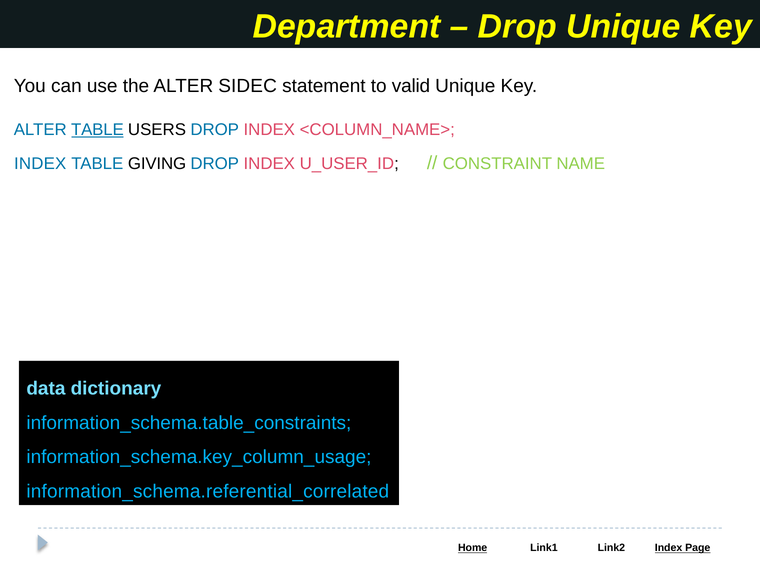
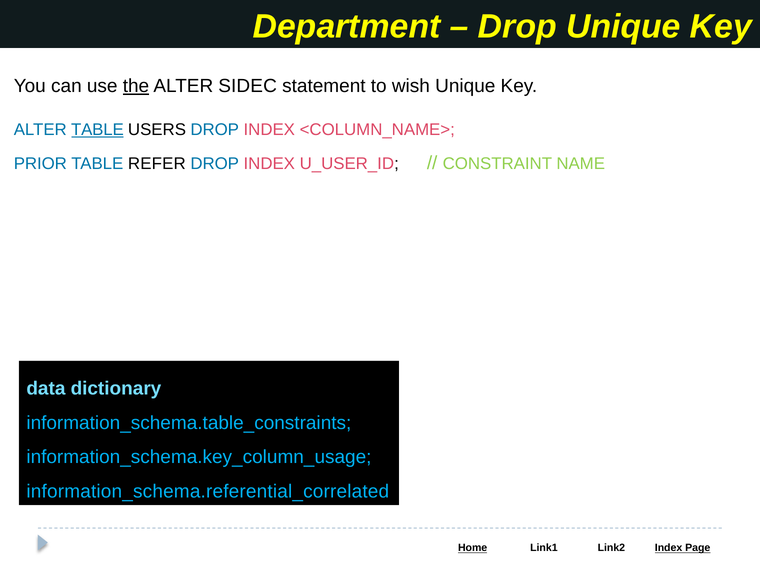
the underline: none -> present
valid: valid -> wish
INDEX at (40, 164): INDEX -> PRIOR
GIVING: GIVING -> REFER
